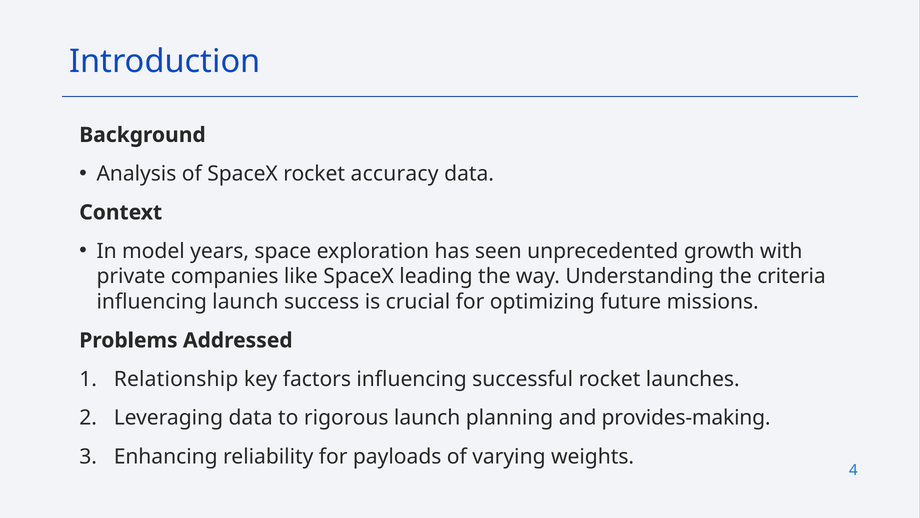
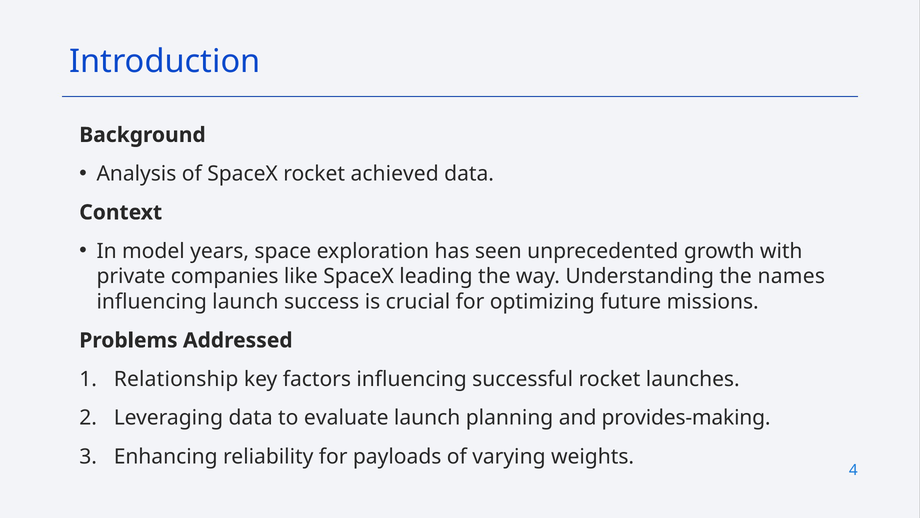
accuracy: accuracy -> achieved
criteria: criteria -> names
rigorous: rigorous -> evaluate
